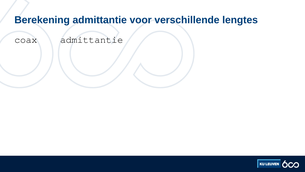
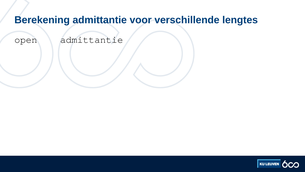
coax: coax -> open
